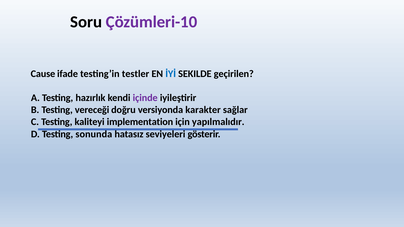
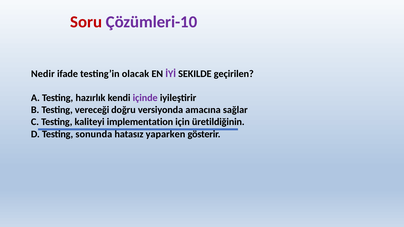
Soru colour: black -> red
Cause: Cause -> Nedir
testler: testler -> olacak
İYİ colour: blue -> purple
karakter: karakter -> amacına
yapılmalıdır: yapılmalıdır -> üretildiğinin
seviyeleri: seviyeleri -> yaparken
